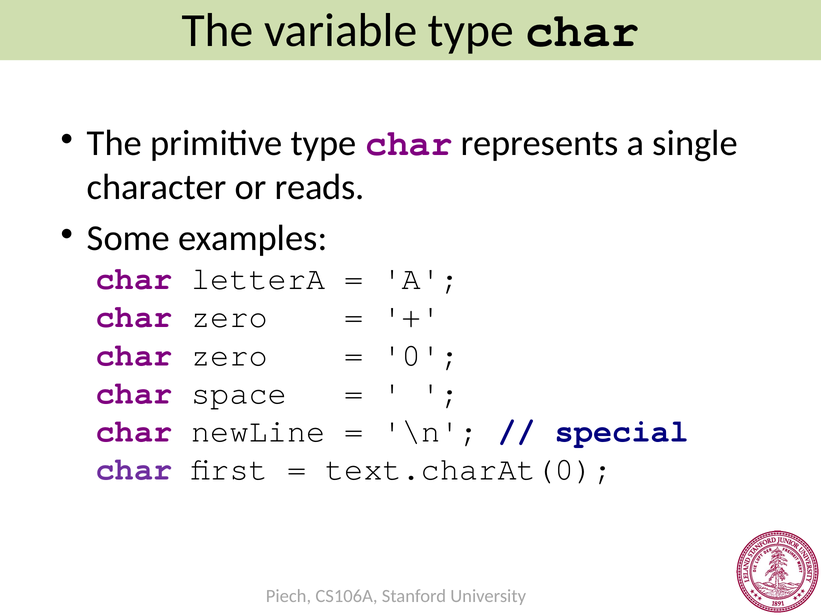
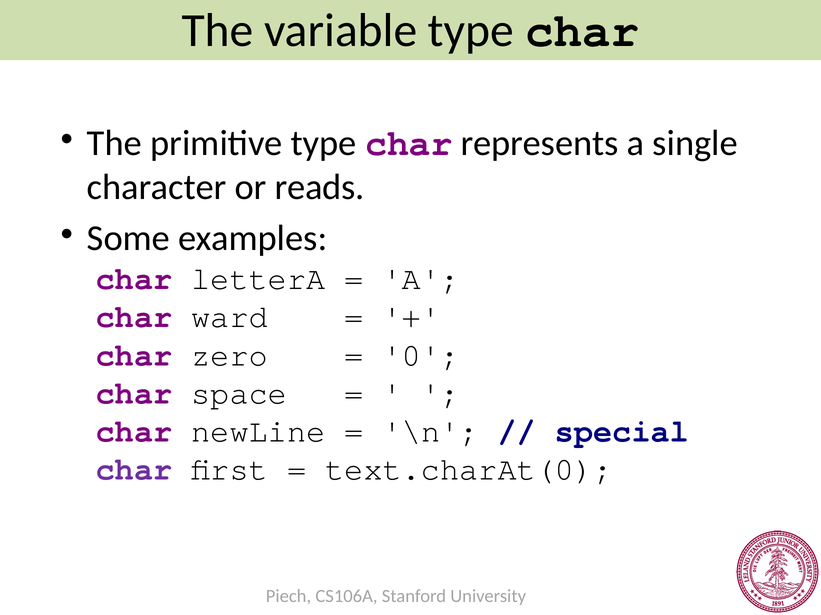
zero at (230, 317): zero -> ward
